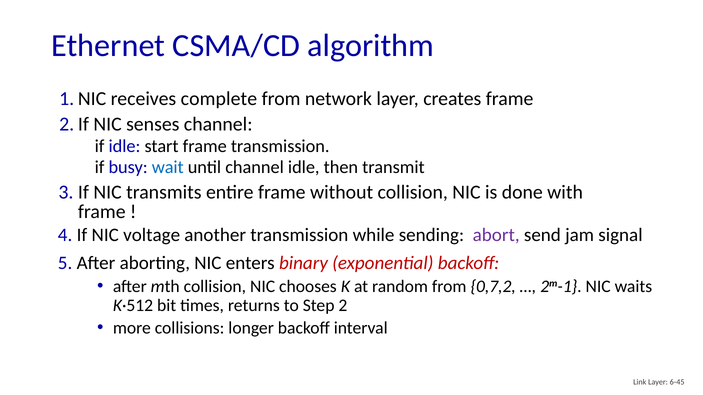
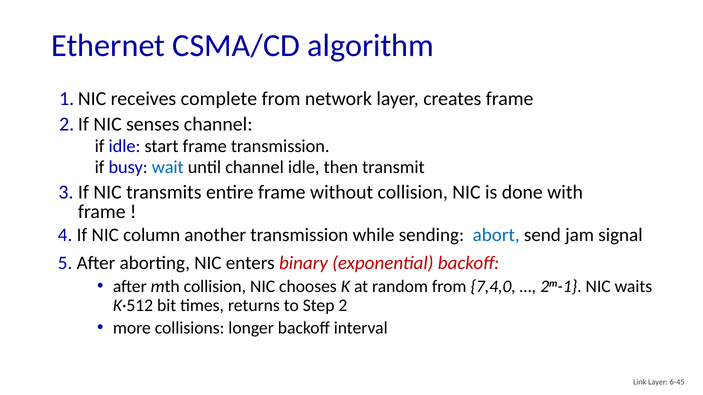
voltage: voltage -> column
abort colour: purple -> blue
0,7,2: 0,7,2 -> 7,4,0
